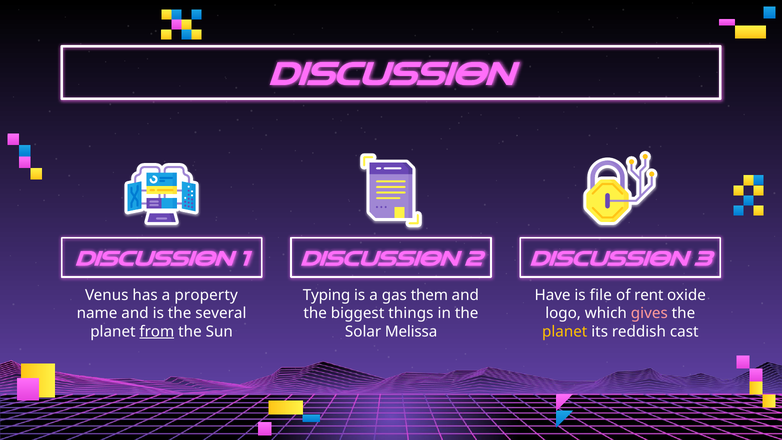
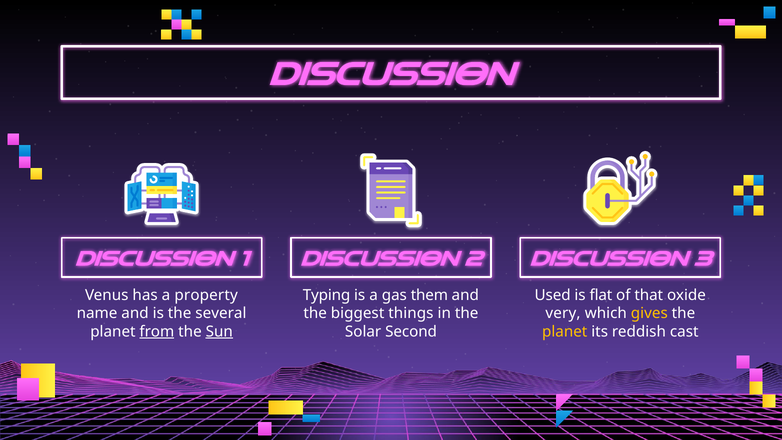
Have: Have -> Used
file: file -> flat
rent: rent -> that
logo: logo -> very
gives colour: pink -> yellow
Sun underline: none -> present
Melissa: Melissa -> Second
